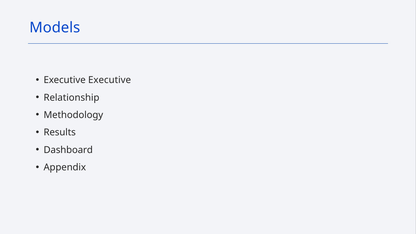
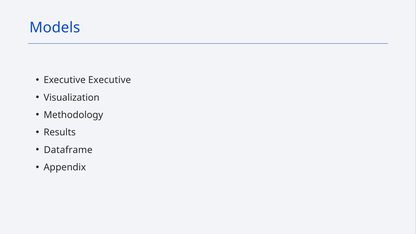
Relationship: Relationship -> Visualization
Dashboard: Dashboard -> Dataframe
